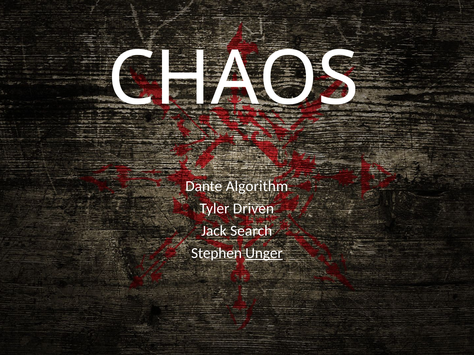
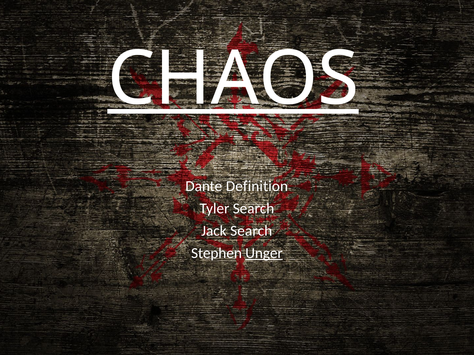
CHAOS underline: none -> present
Algorithm: Algorithm -> Definition
Tyler Driven: Driven -> Search
